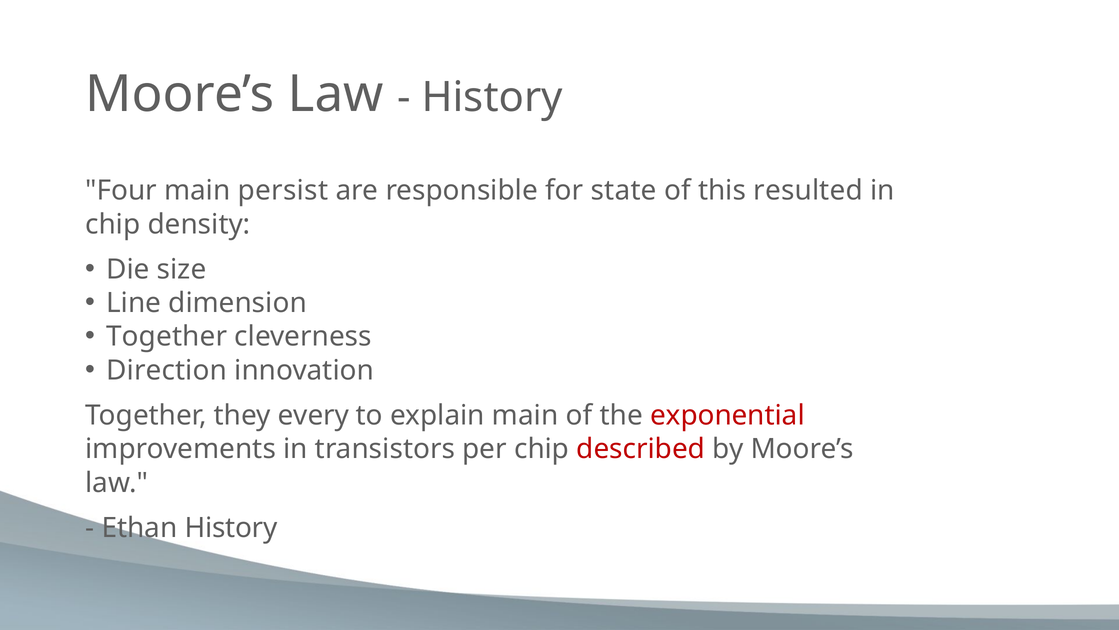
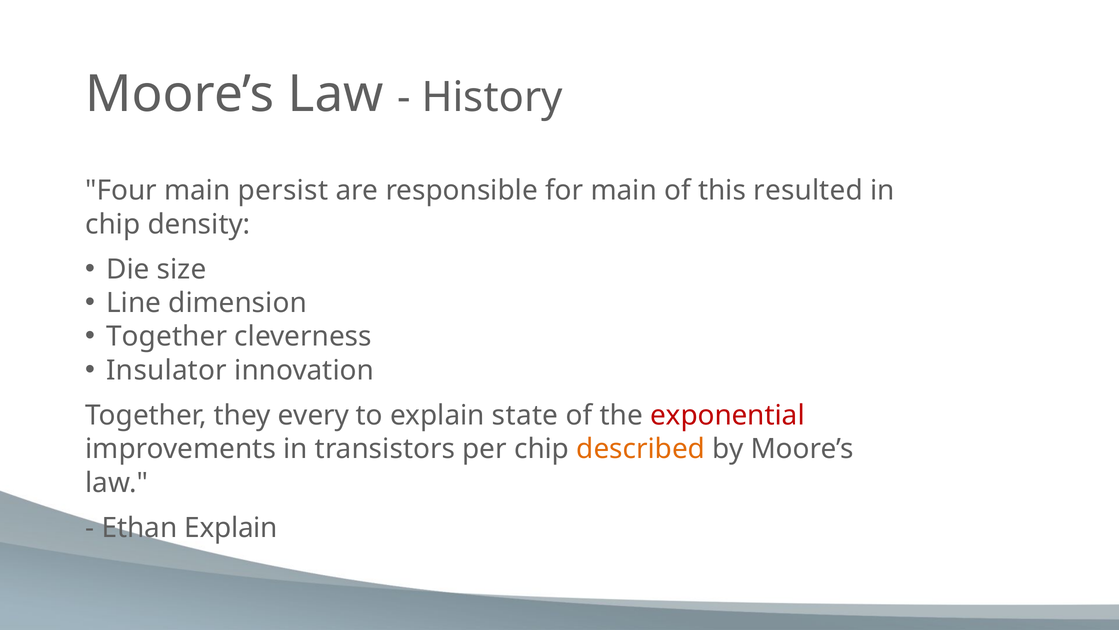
for state: state -> main
Direction: Direction -> Insulator
explain main: main -> state
described colour: red -> orange
Ethan History: History -> Explain
